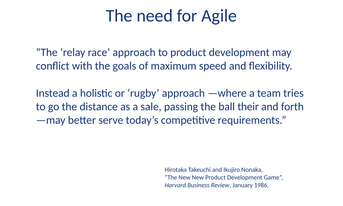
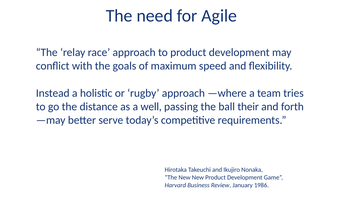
sale: sale -> well
